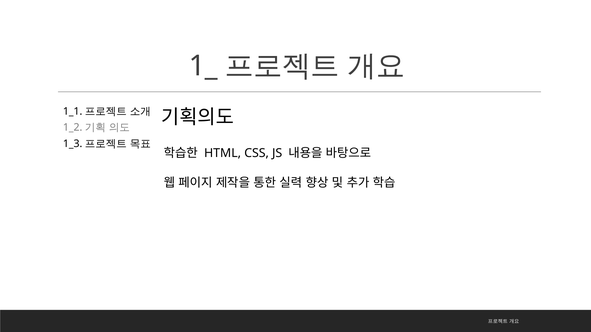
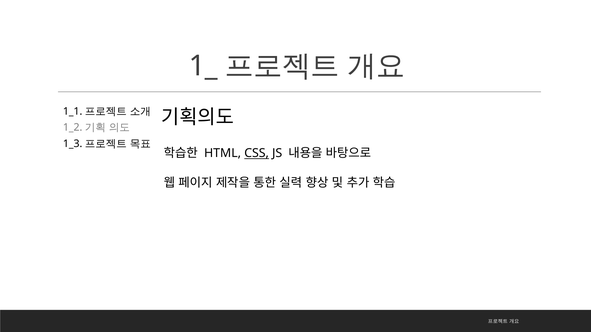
CSS underline: none -> present
